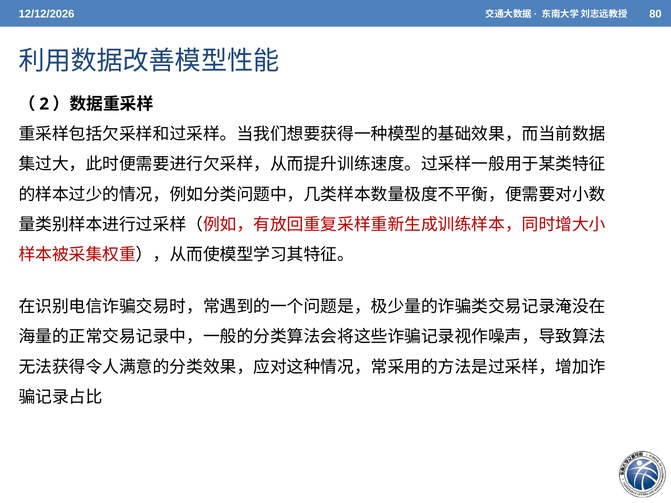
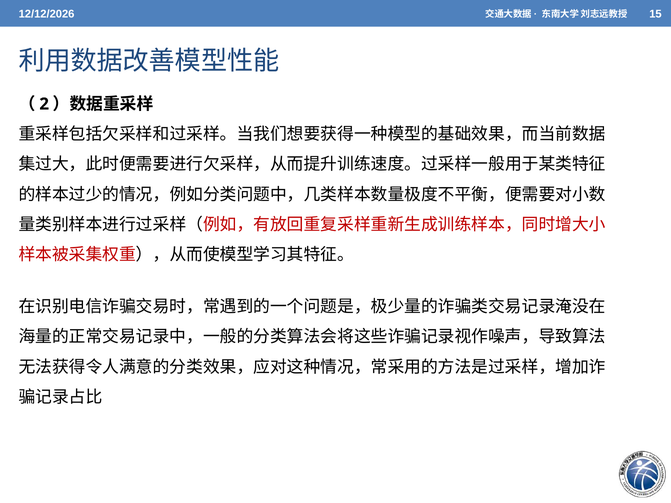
80: 80 -> 15
